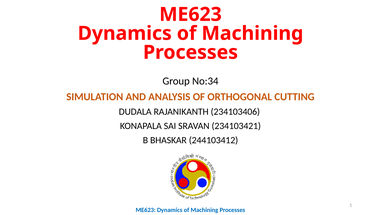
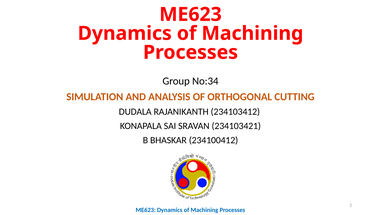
234103406: 234103406 -> 234103412
244103412: 244103412 -> 234100412
